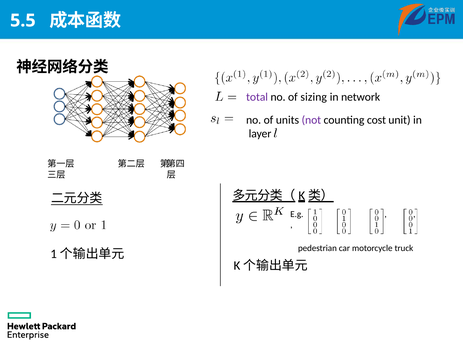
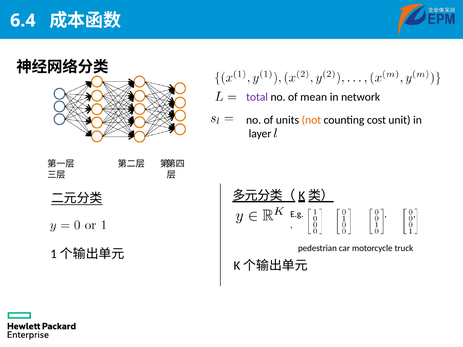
5.5: 5.5 -> 6.4
sizing: sizing -> mean
not colour: purple -> orange
